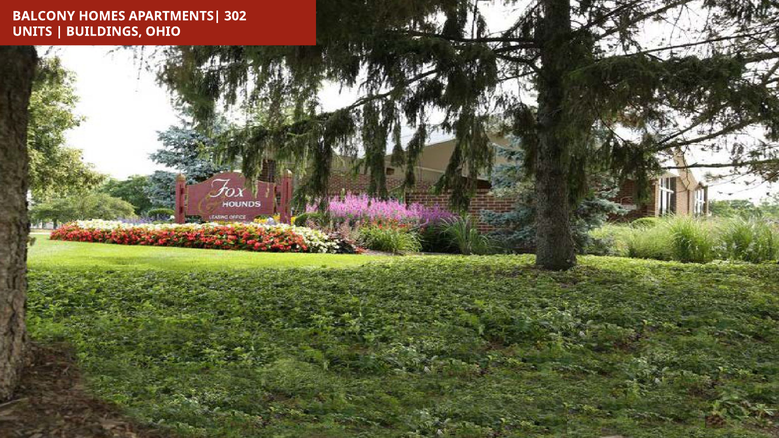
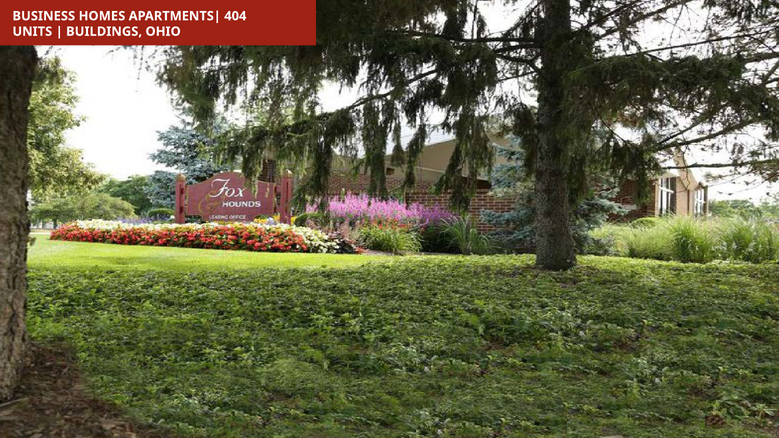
BALCONY: BALCONY -> BUSINESS
302: 302 -> 404
